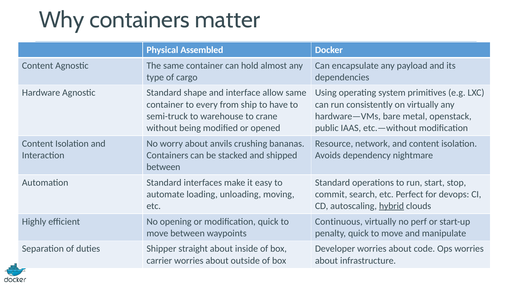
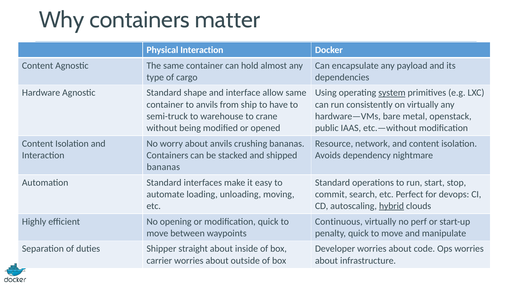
Physical Assembled: Assembled -> Interaction
system underline: none -> present
to every: every -> anvils
between at (163, 167): between -> bananas
